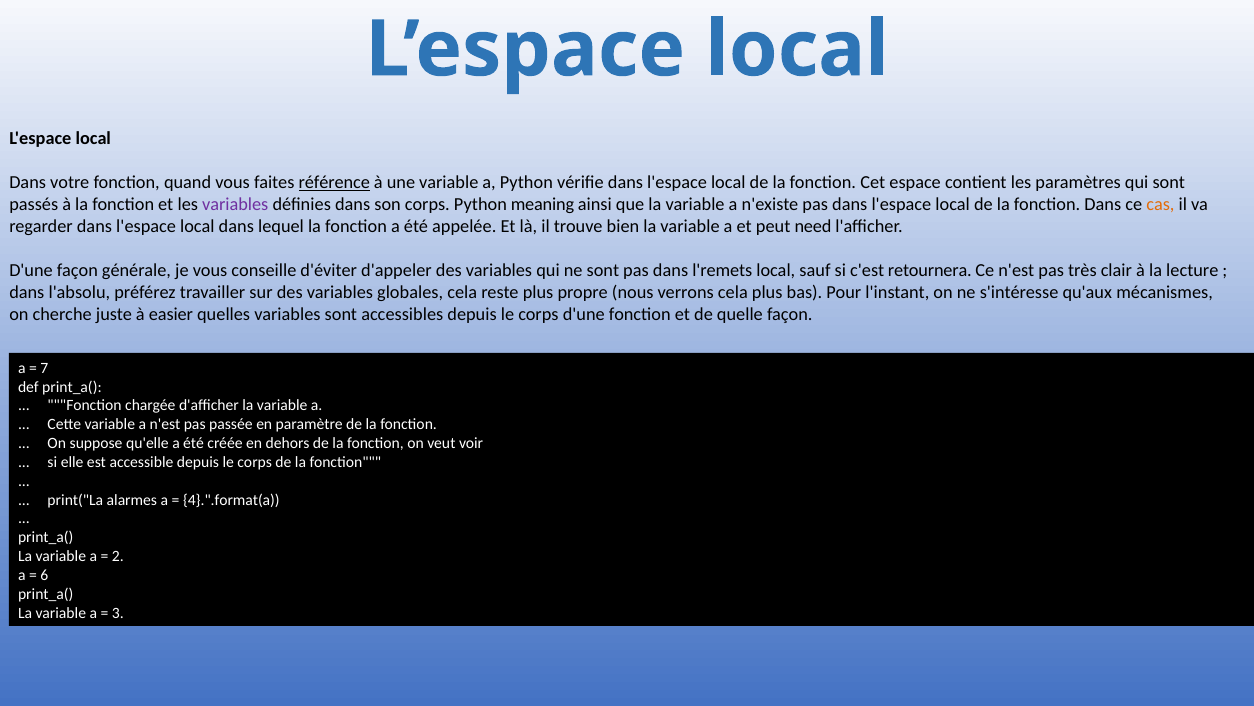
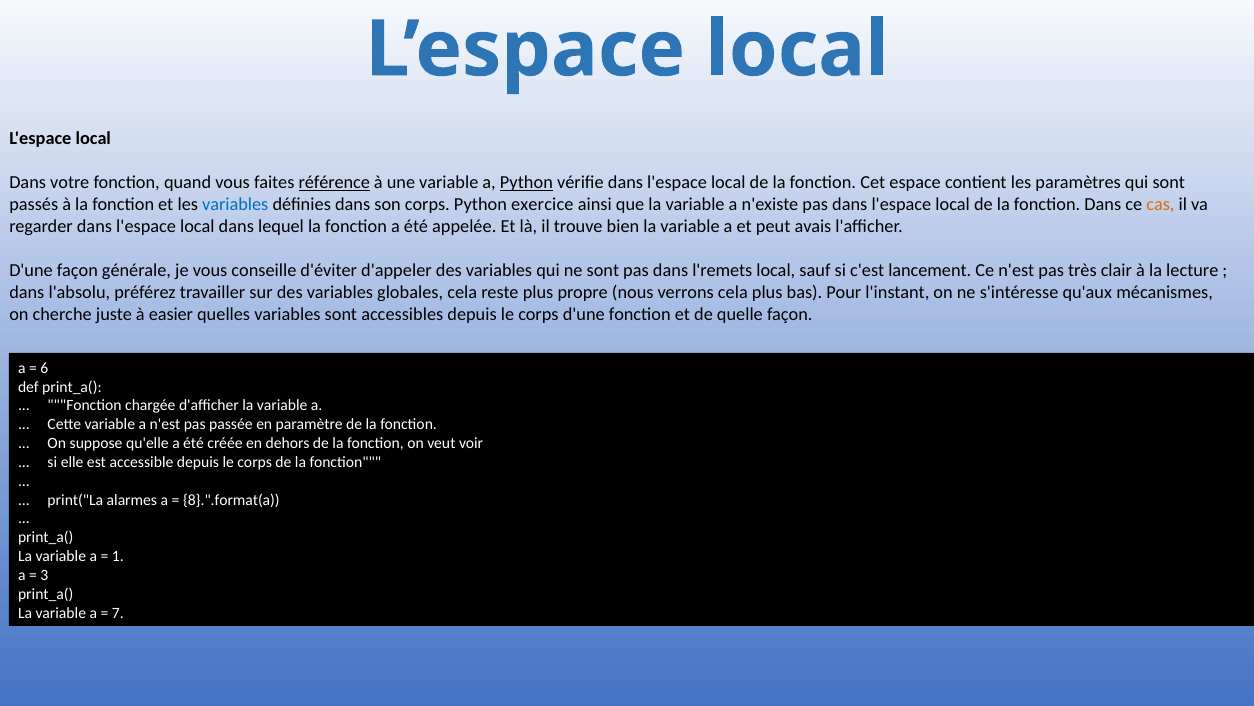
Python at (526, 183) underline: none -> present
variables at (235, 205) colour: purple -> blue
meaning: meaning -> exercice
need: need -> avais
retournera: retournera -> lancement
7: 7 -> 6
4}.".format(a: 4}.".format(a -> 8}.".format(a
2: 2 -> 1
6: 6 -> 3
3: 3 -> 7
